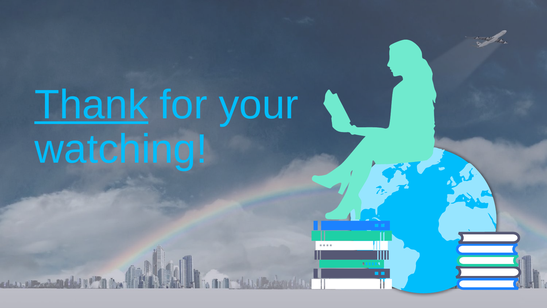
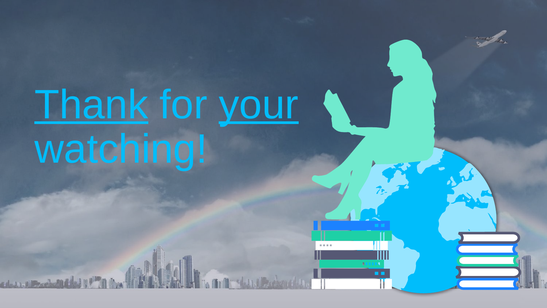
your underline: none -> present
